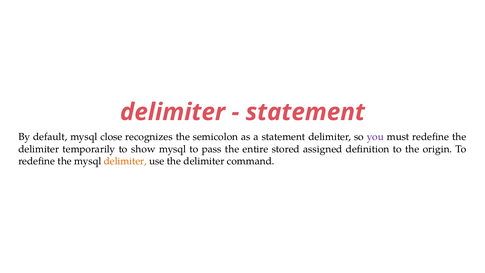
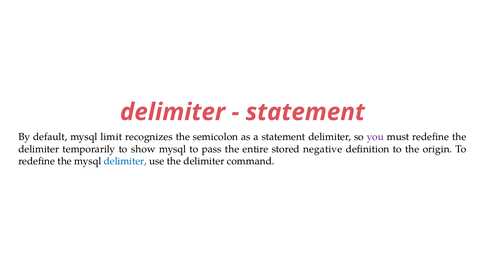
close: close -> limit
assigned: assigned -> negative
delimiter at (125, 161) colour: orange -> blue
